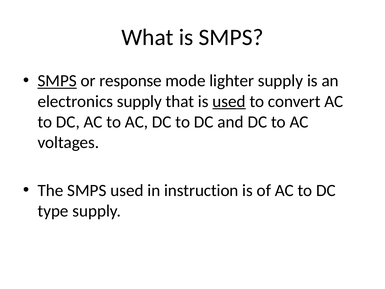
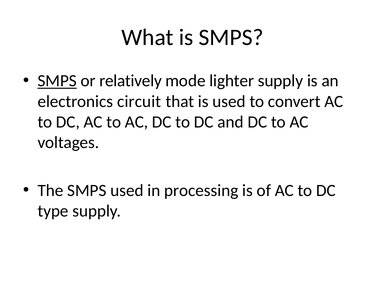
response: response -> relatively
electronics supply: supply -> circuit
used at (229, 101) underline: present -> none
instruction: instruction -> processing
